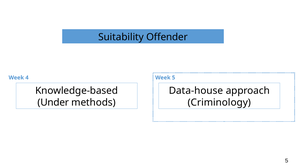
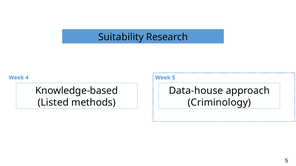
Offender: Offender -> Research
Under: Under -> Listed
